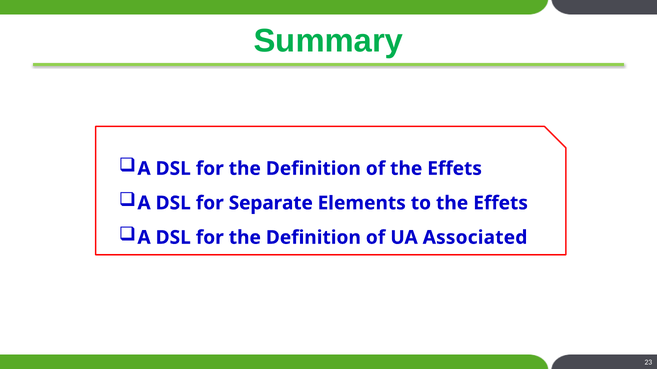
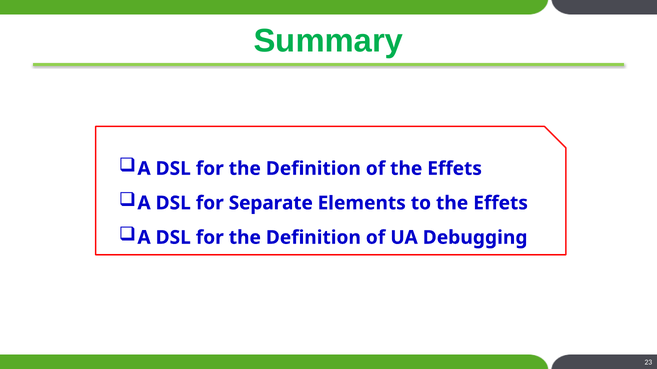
Associated: Associated -> Debugging
